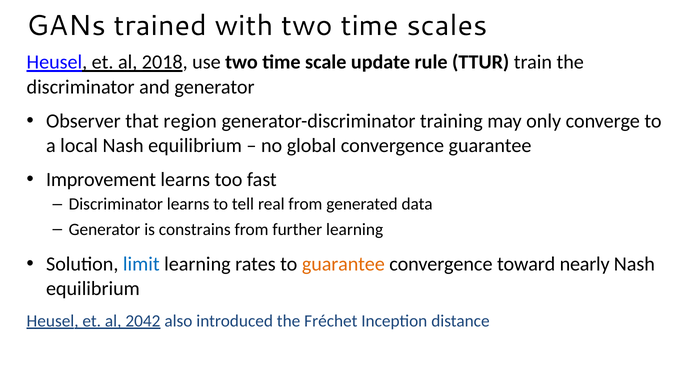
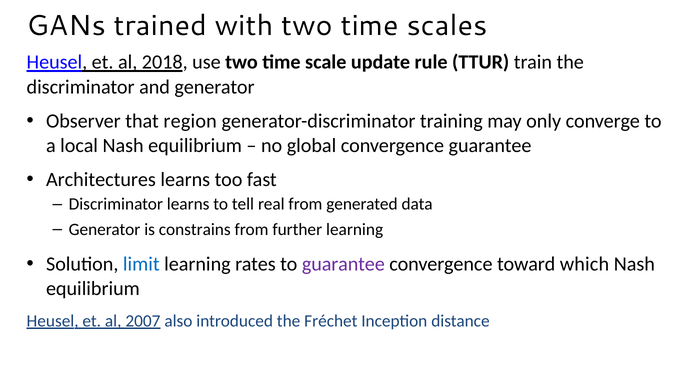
Improvement: Improvement -> Architectures
guarantee at (343, 264) colour: orange -> purple
nearly: nearly -> which
2042: 2042 -> 2007
